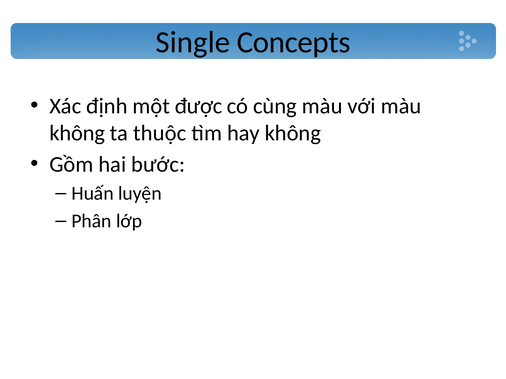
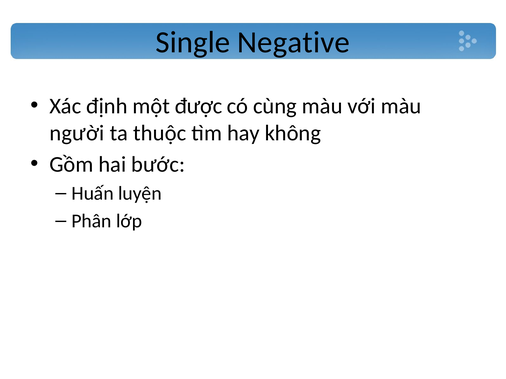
Concepts: Concepts -> Negative
không at (77, 133): không -> người
